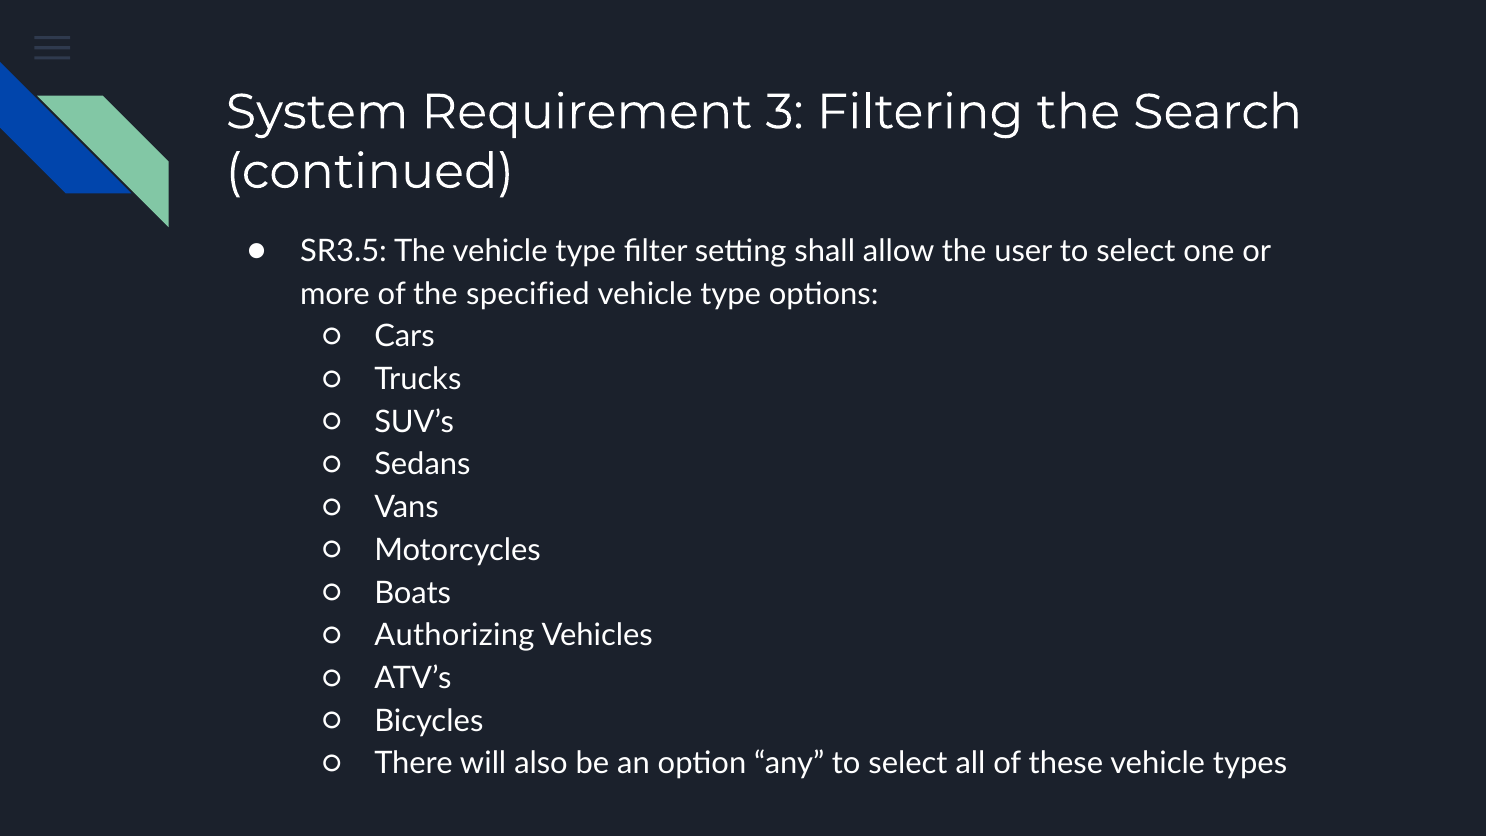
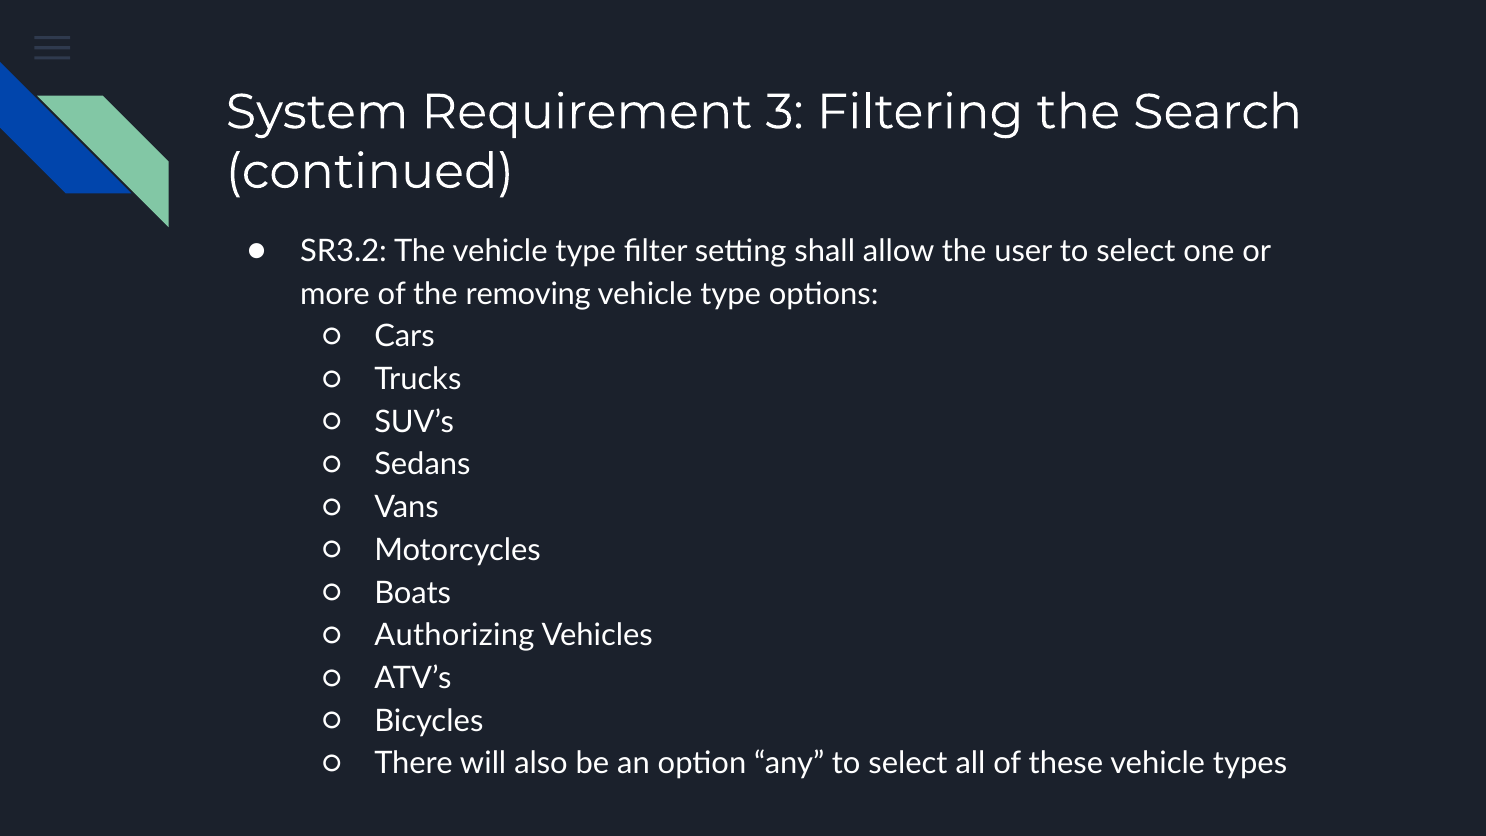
SR3.5: SR3.5 -> SR3.2
specified: specified -> removing
